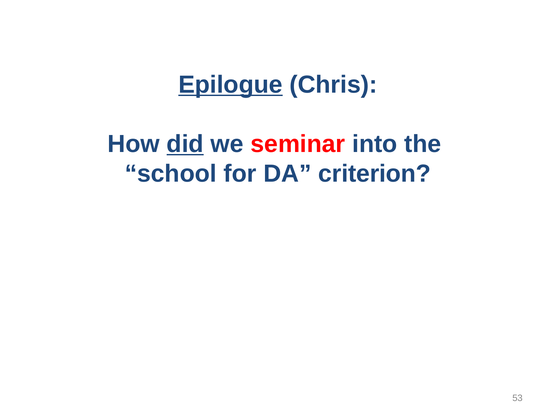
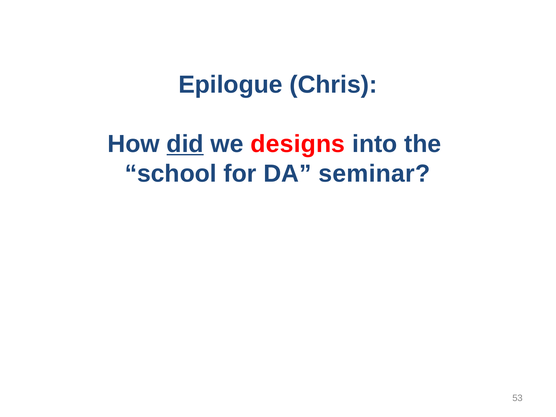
Epilogue underline: present -> none
seminar: seminar -> designs
criterion: criterion -> seminar
